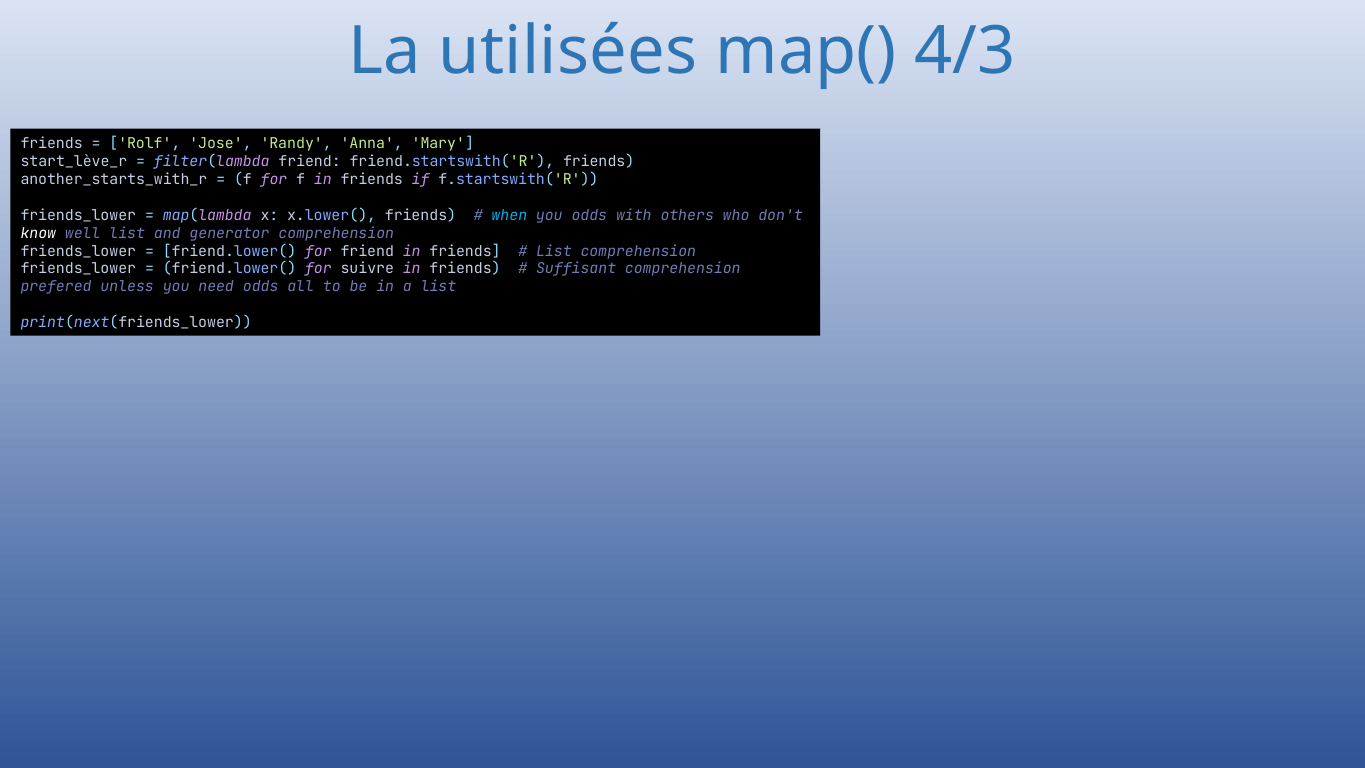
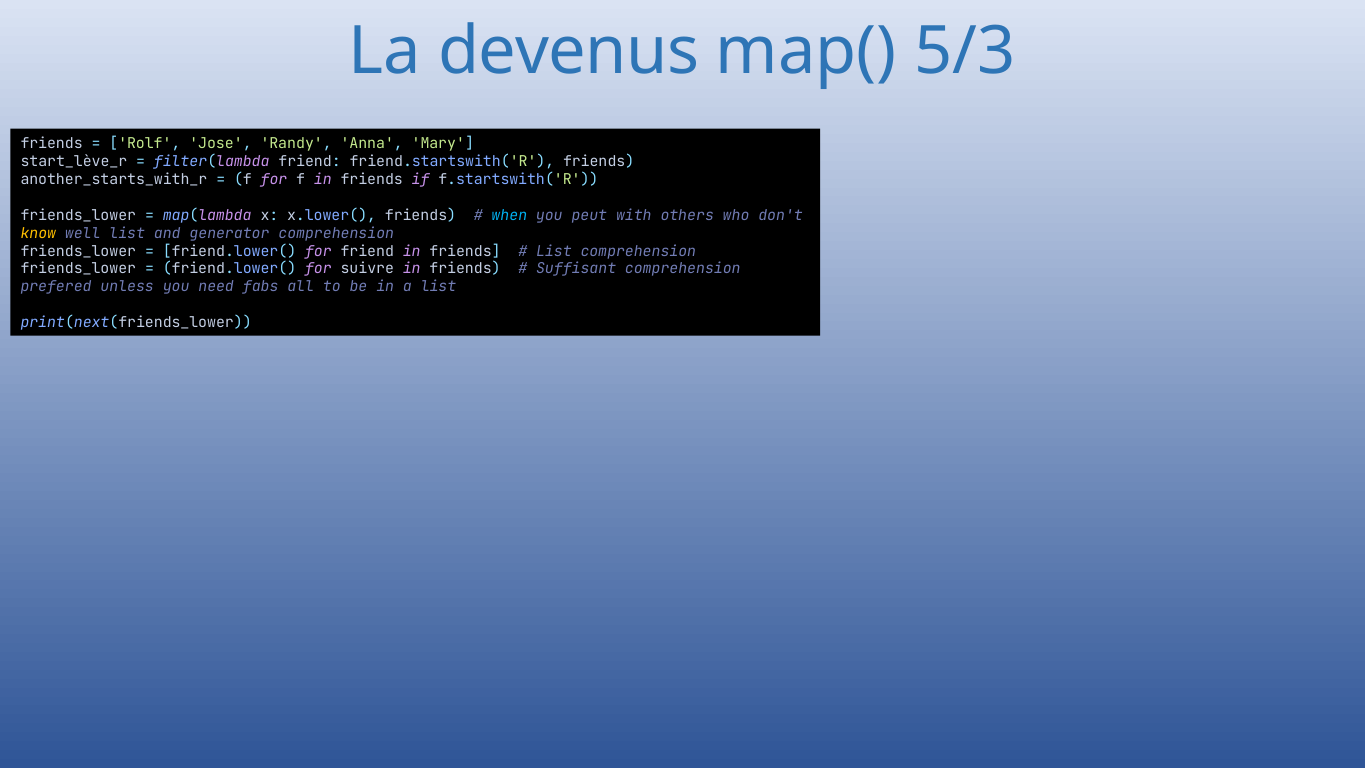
utilisées: utilisées -> devenus
4/3: 4/3 -> 5/3
you odds: odds -> peut
know colour: white -> yellow
need odds: odds -> fabs
